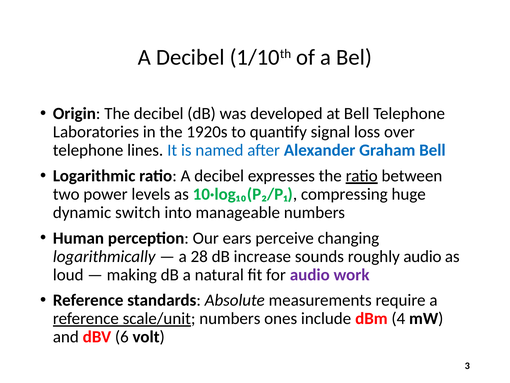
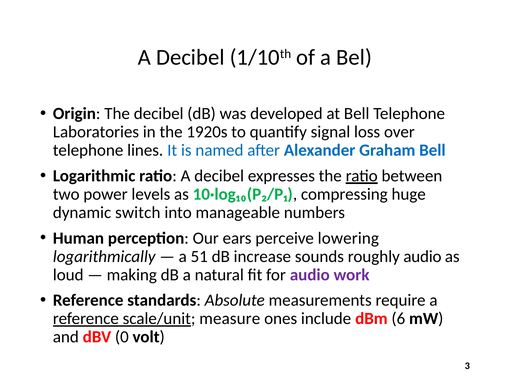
changing: changing -> lowering
28: 28 -> 51
scale/unit numbers: numbers -> measure
4: 4 -> 6
6: 6 -> 0
